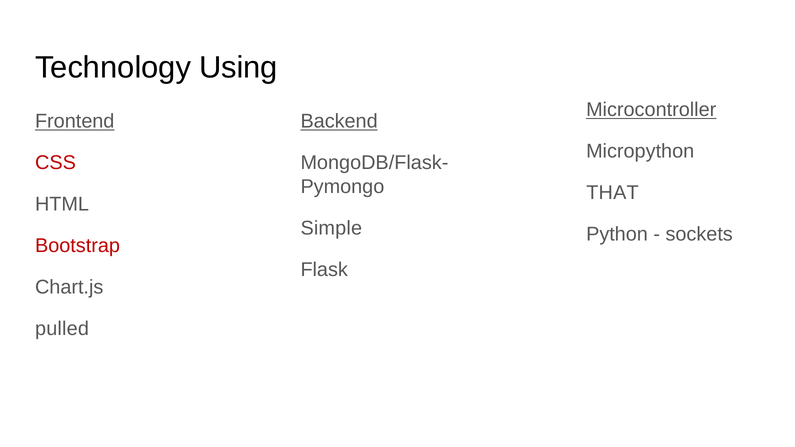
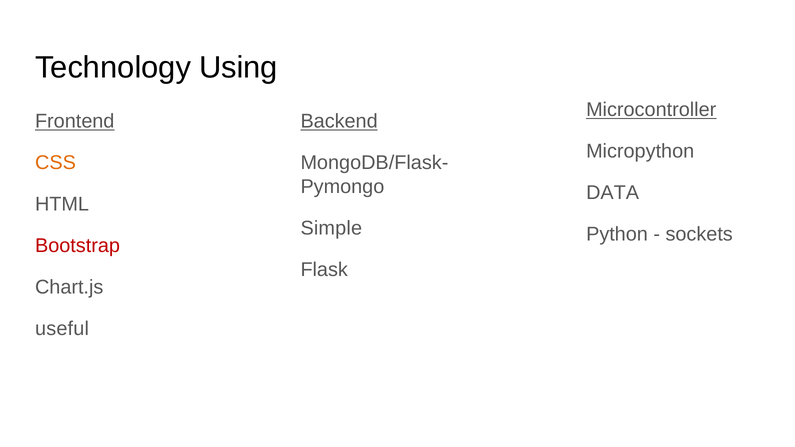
CSS colour: red -> orange
THAT: THAT -> DATA
pulled: pulled -> useful
